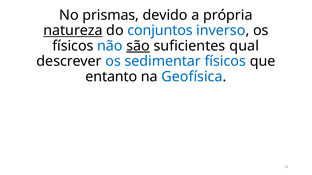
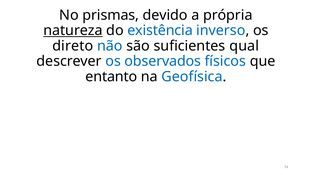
conjuntos: conjuntos -> existência
físicos at (73, 46): físicos -> direto
são underline: present -> none
sedimentar: sedimentar -> observados
